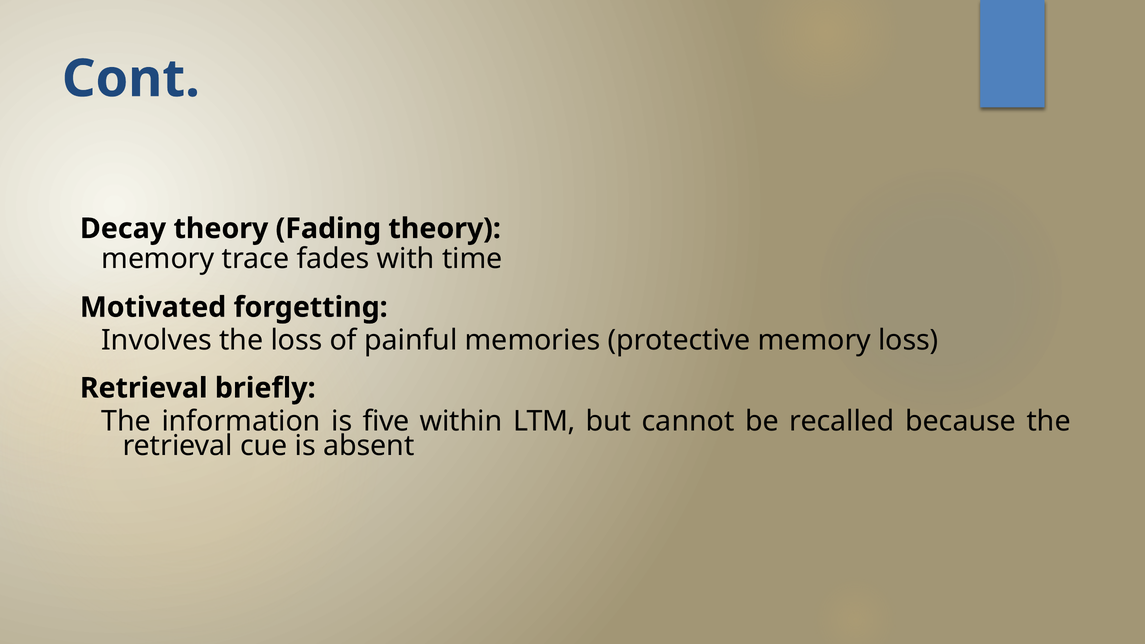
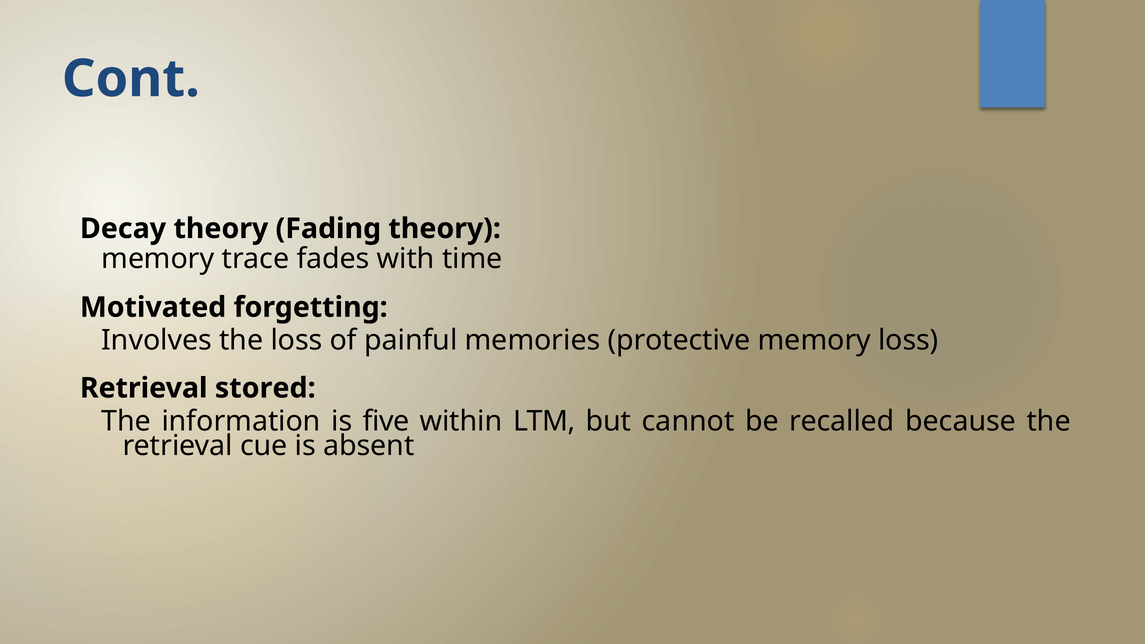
briefly: briefly -> stored
